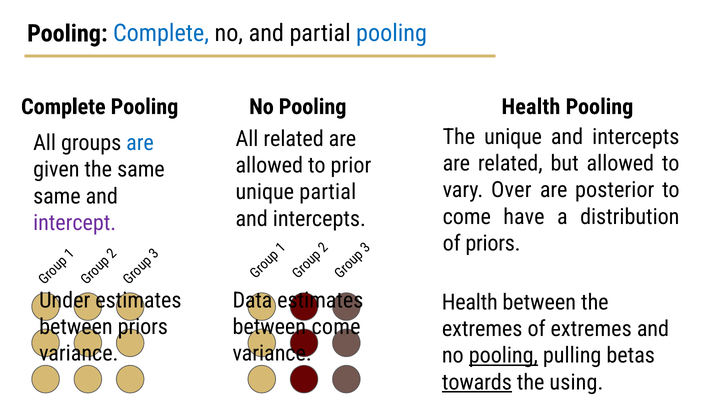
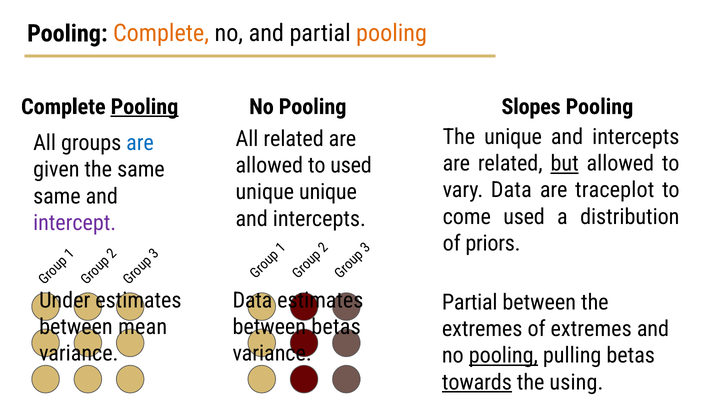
Complete at (161, 33) colour: blue -> orange
pooling at (392, 33) colour: blue -> orange
Pooling at (144, 107) underline: none -> present
Health at (531, 107): Health -> Slopes
but underline: none -> present
to prior: prior -> used
vary Over: Over -> Data
posterior: posterior -> traceplot
unique partial: partial -> unique
come have: have -> used
Health at (470, 302): Health -> Partial
between priors: priors -> mean
between come: come -> betas
